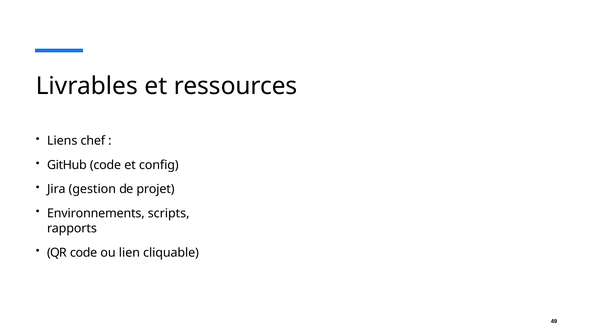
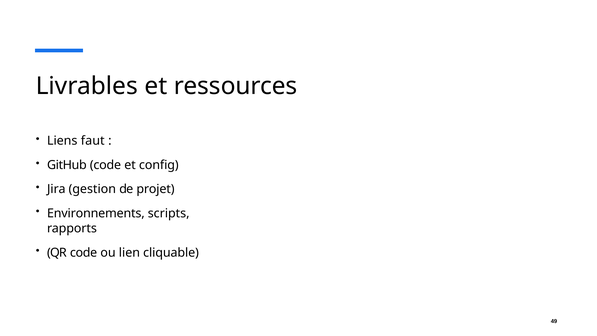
chef: chef -> faut
